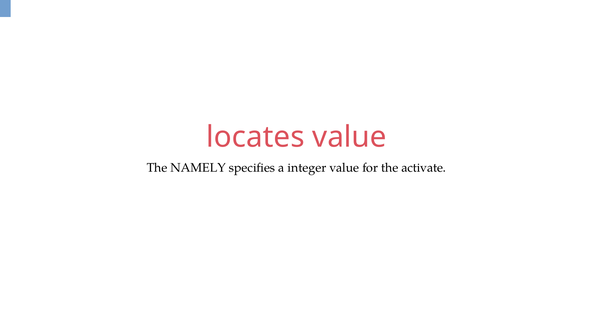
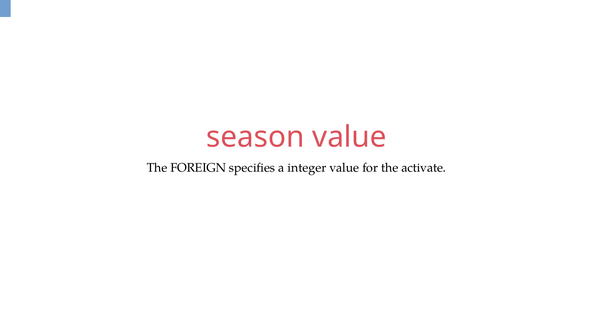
locates: locates -> season
NAMELY: NAMELY -> FOREIGN
